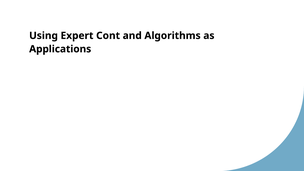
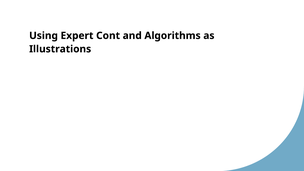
Applications: Applications -> Illustrations
